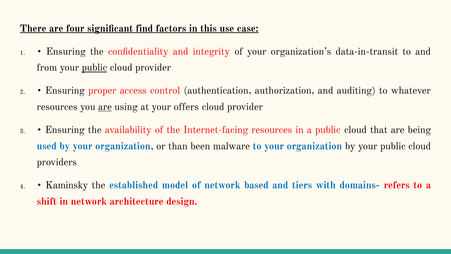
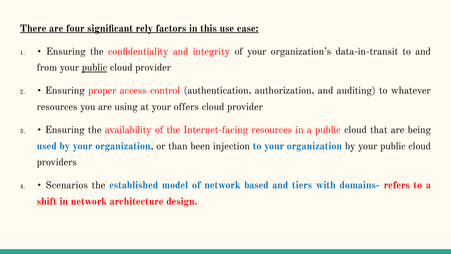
find: find -> rely
are at (105, 107) underline: present -> none
malware: malware -> injection
Kaminsky: Kaminsky -> Scenarios
